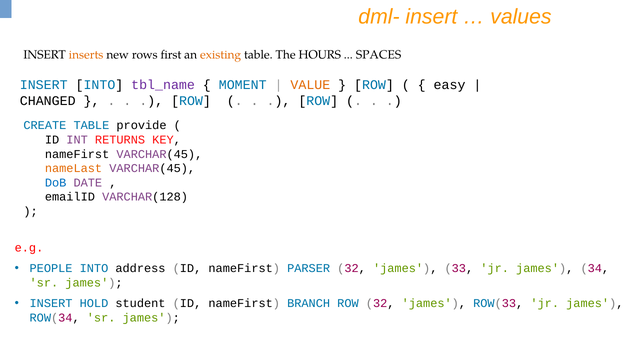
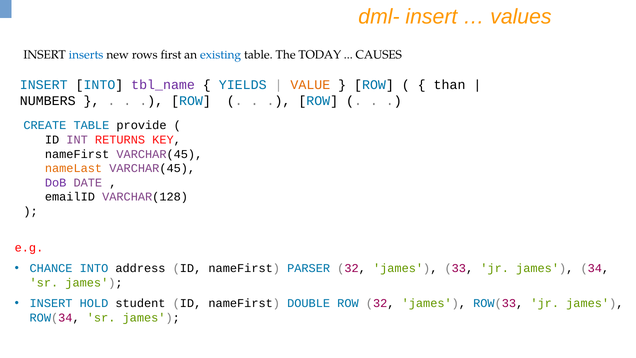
inserts colour: orange -> blue
existing colour: orange -> blue
HOURS: HOURS -> TODAY
SPACES: SPACES -> CAUSES
MOMENT: MOMENT -> YIELDS
easy: easy -> than
CHANGED: CHANGED -> NUMBERS
DoB colour: blue -> purple
PEOPLE: PEOPLE -> CHANCE
BRANCH: BRANCH -> DOUBLE
